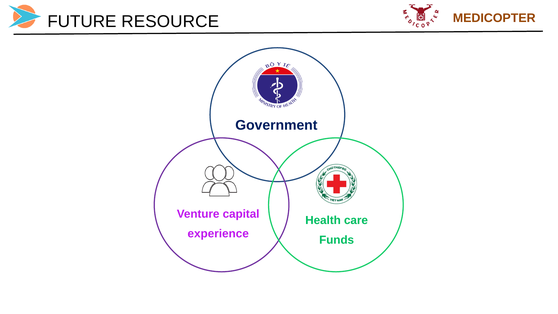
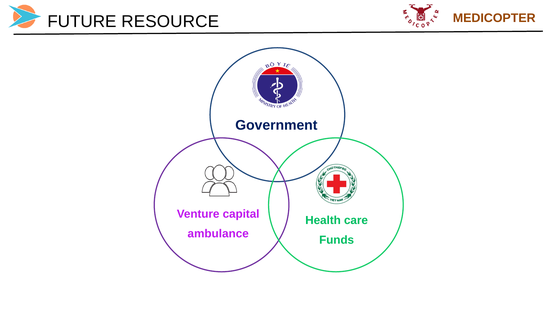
experience: experience -> ambulance
